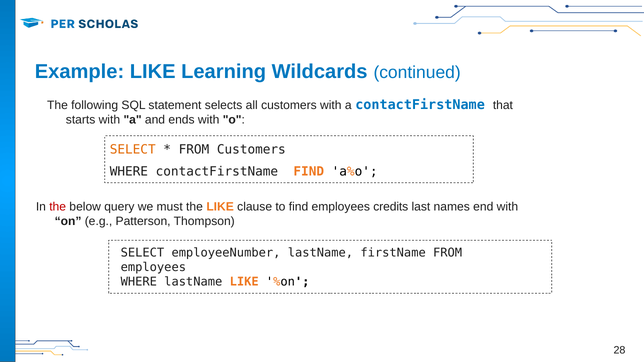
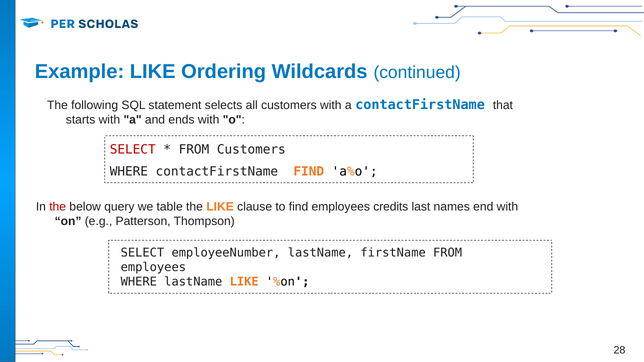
Learning: Learning -> Ordering
SELECT at (133, 149) colour: orange -> red
must: must -> table
